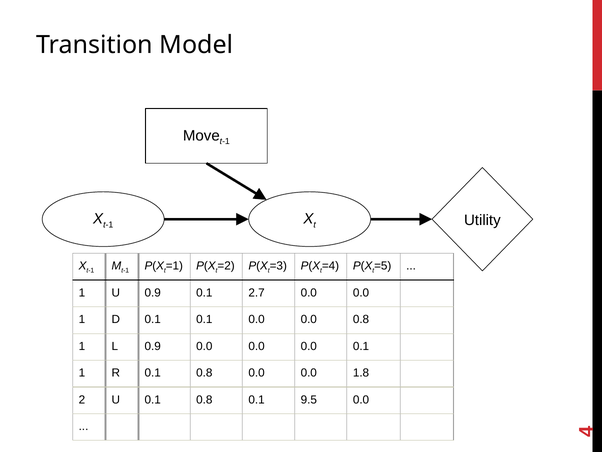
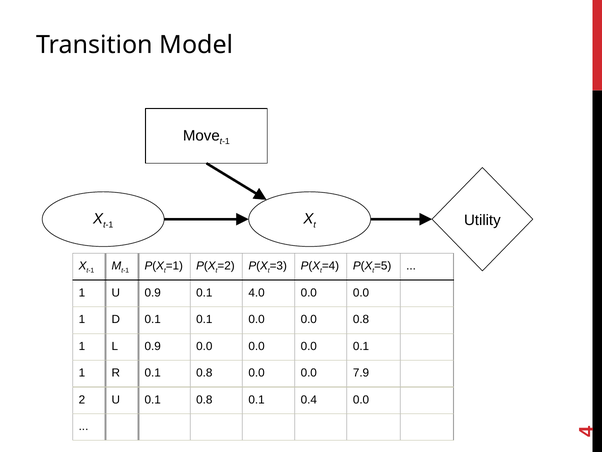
2.7: 2.7 -> 4.0
1.8: 1.8 -> 7.9
9.5: 9.5 -> 0.4
